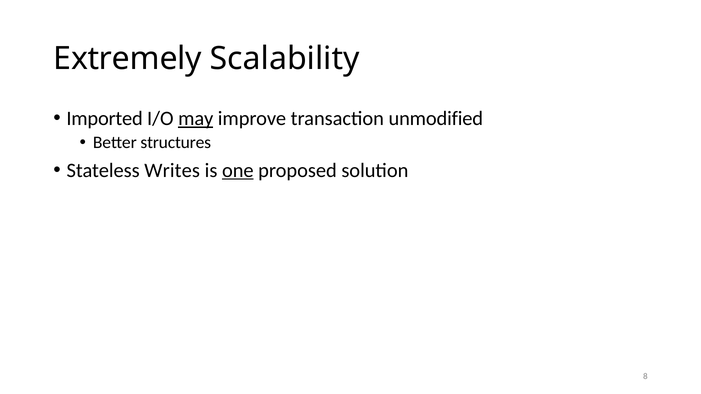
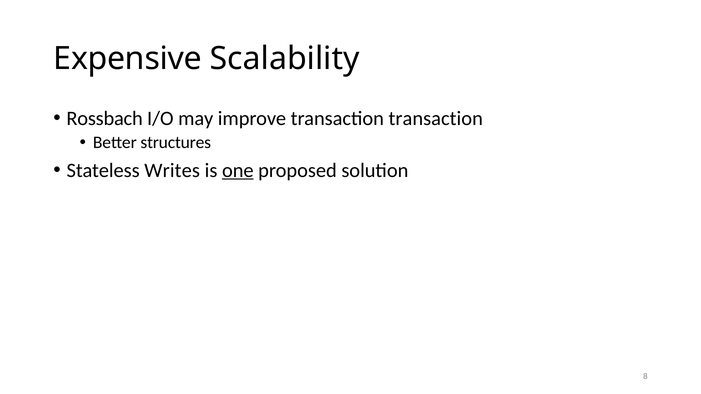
Extremely: Extremely -> Expensive
Imported: Imported -> Rossbach
may underline: present -> none
transaction unmodified: unmodified -> transaction
